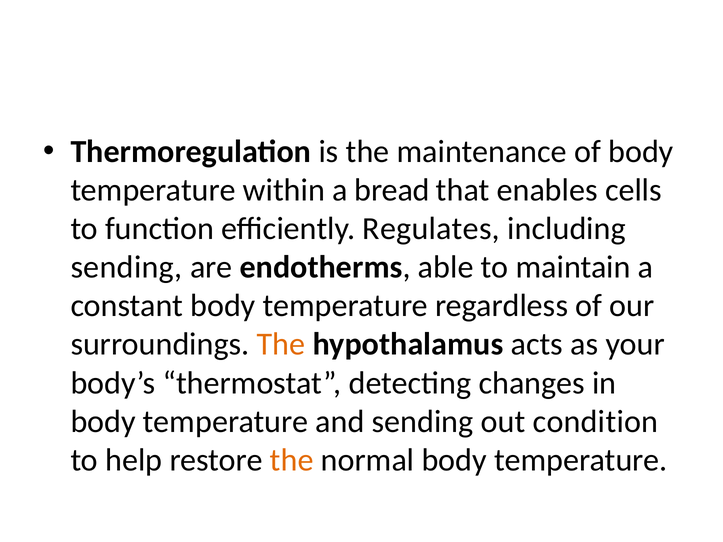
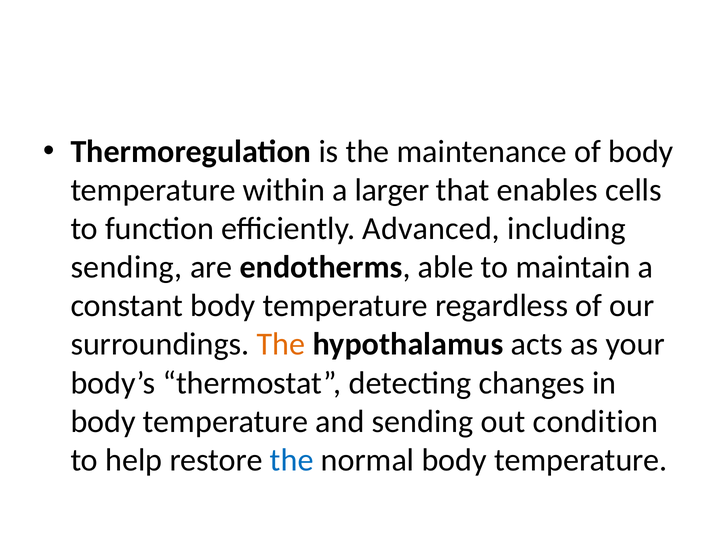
bread: bread -> larger
Regulates: Regulates -> Advanced
the at (292, 460) colour: orange -> blue
